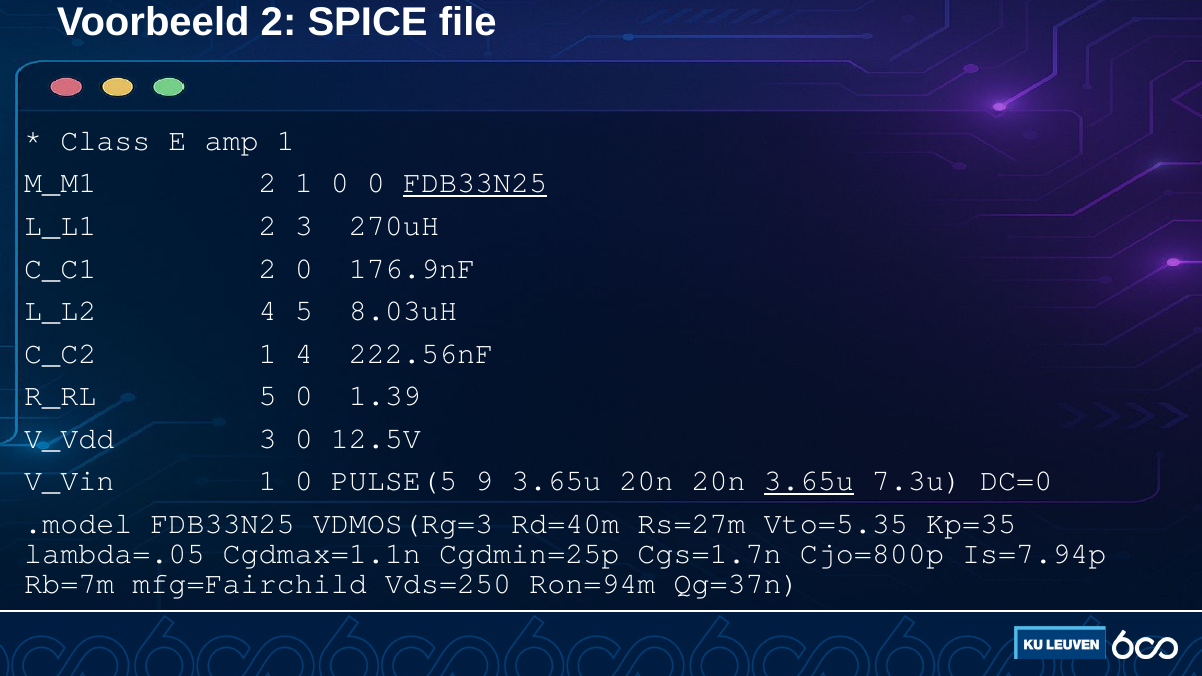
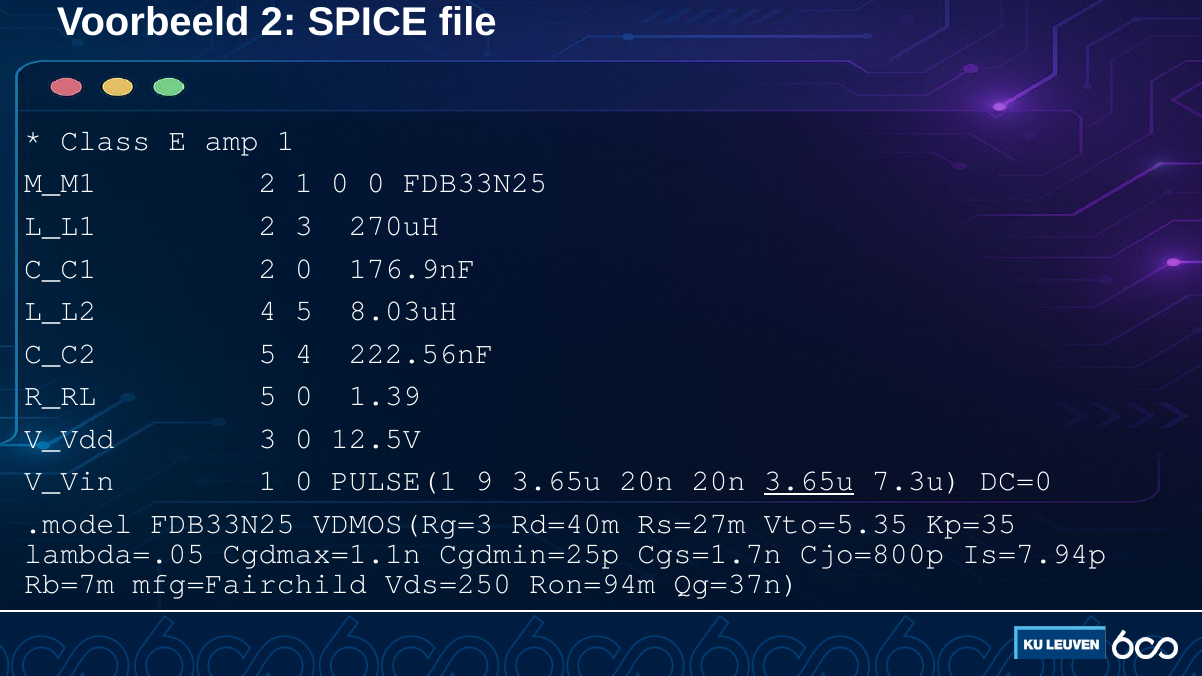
FDB33N25 at (475, 183) underline: present -> none
C_C2 1: 1 -> 5
PULSE(5: PULSE(5 -> PULSE(1
